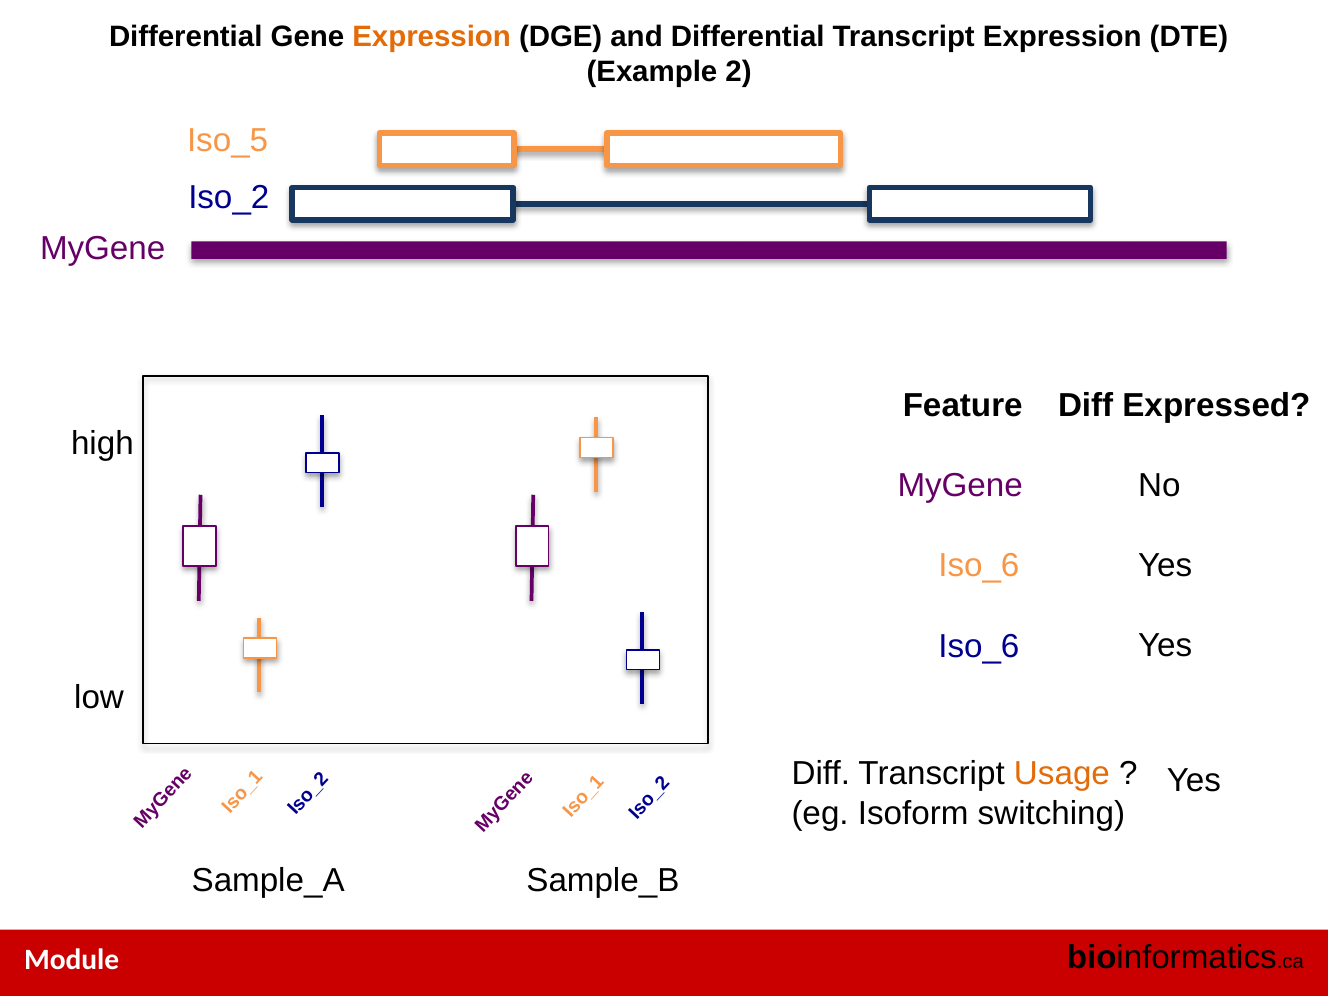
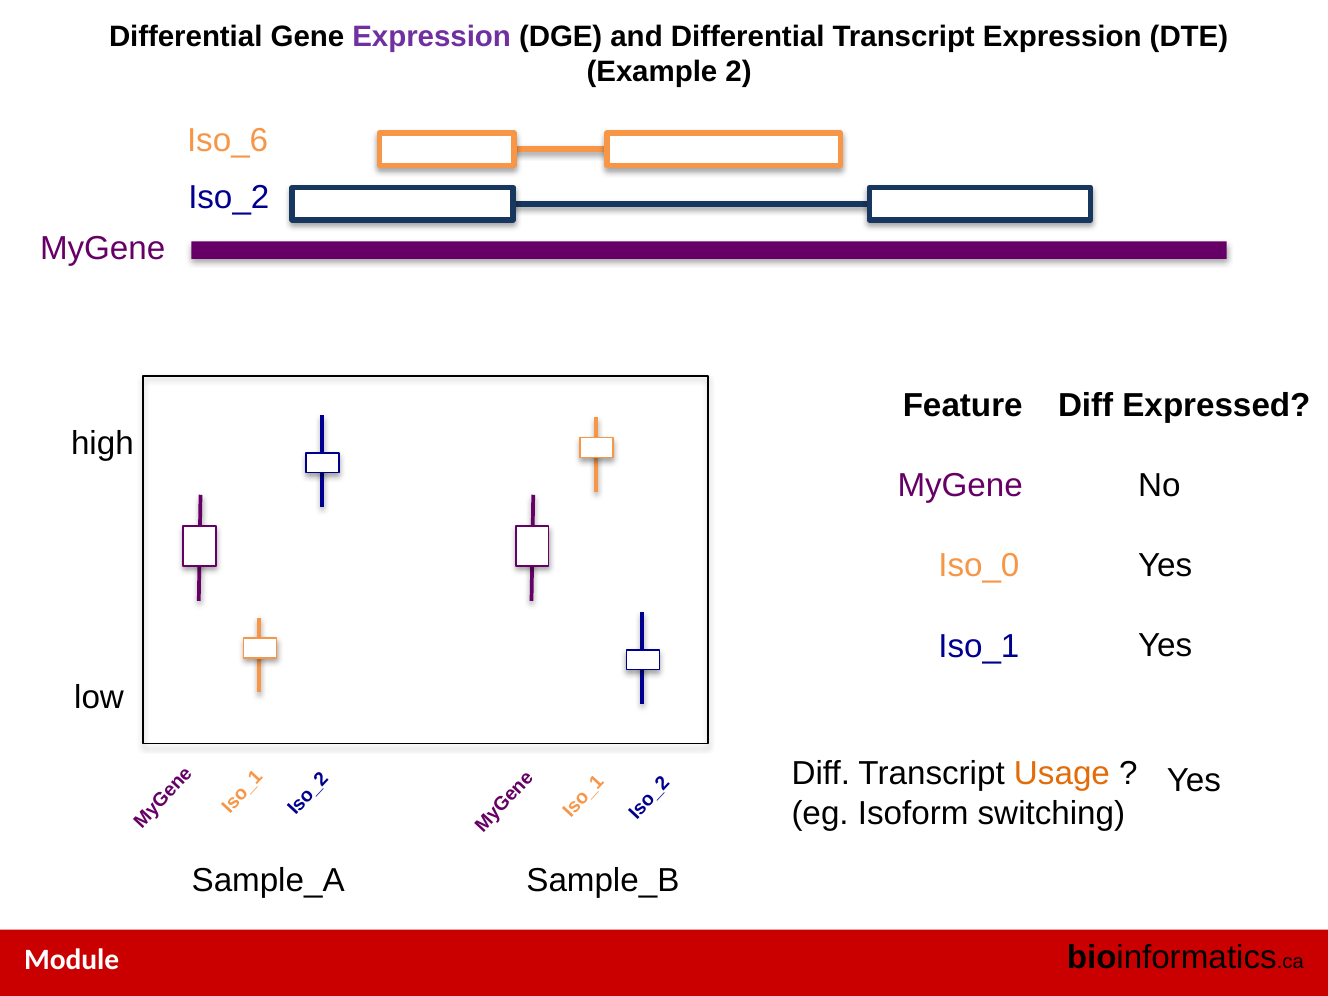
Expression at (432, 37) colour: orange -> purple
Iso_5: Iso_5 -> Iso_6
Iso_6 at (979, 566): Iso_6 -> Iso_0
Iso_6 at (979, 646): Iso_6 -> Iso_1
